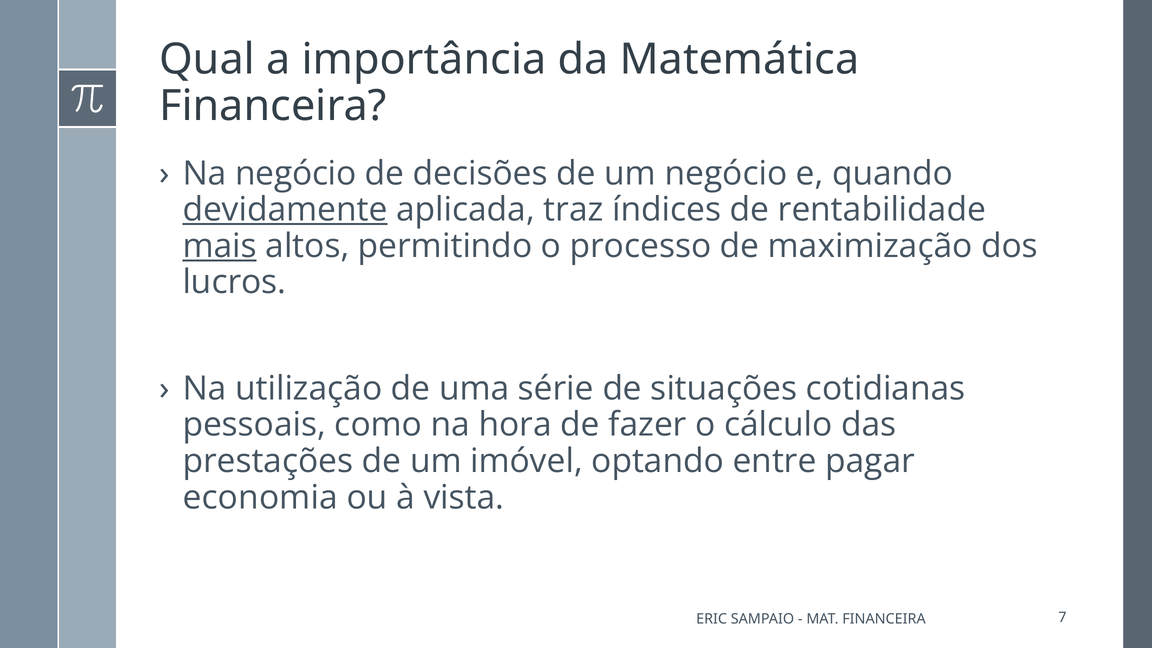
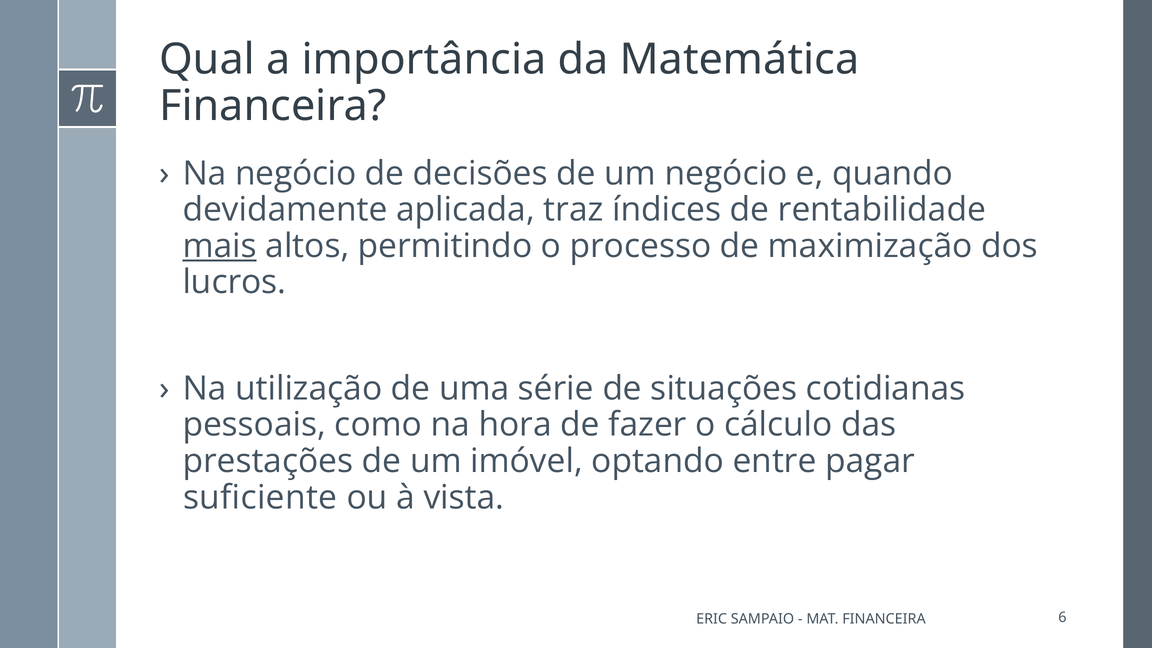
devidamente underline: present -> none
economia: economia -> suficiente
7: 7 -> 6
